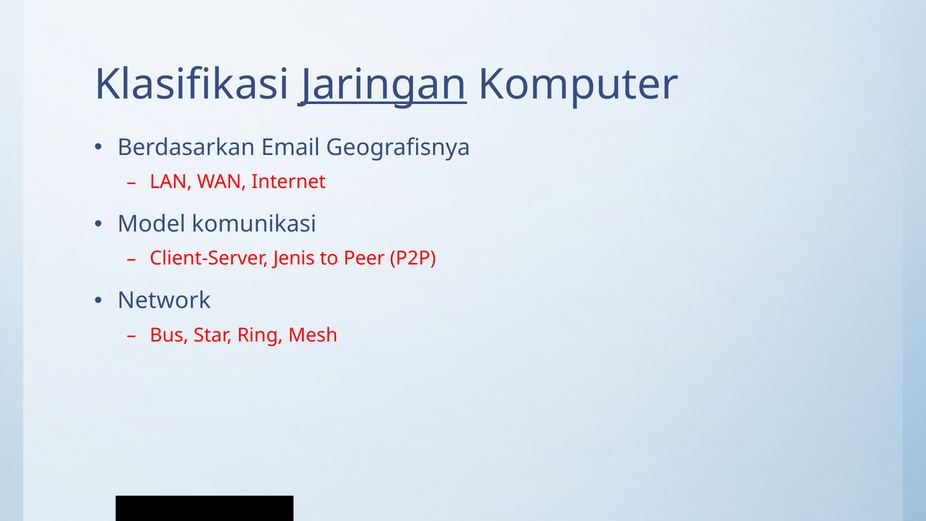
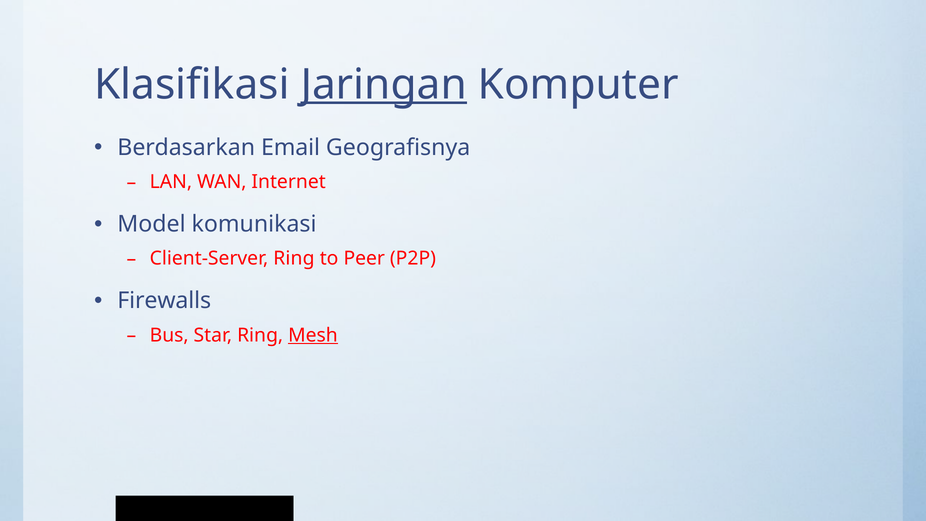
Client-Server Jenis: Jenis -> Ring
Network: Network -> Firewalls
Mesh underline: none -> present
